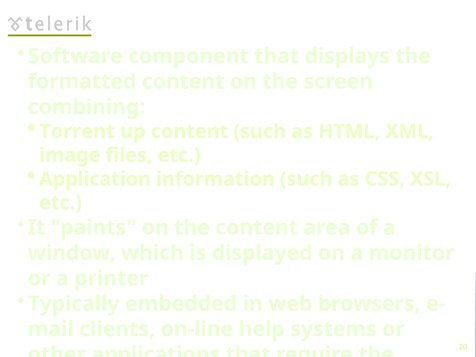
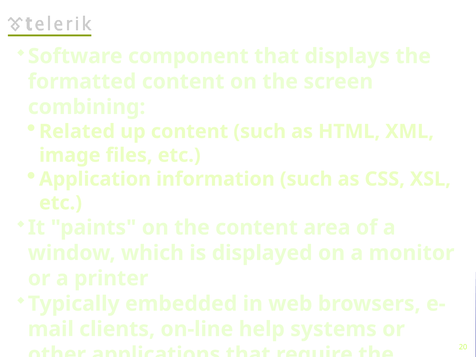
Torrent: Torrent -> Related
